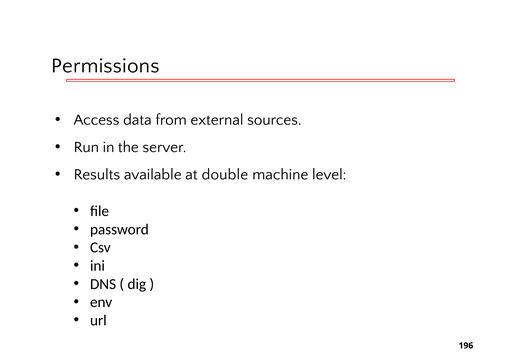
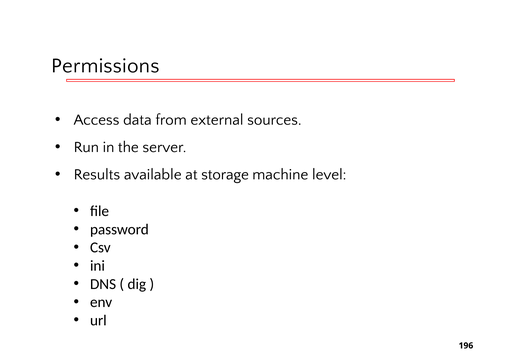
double: double -> storage
